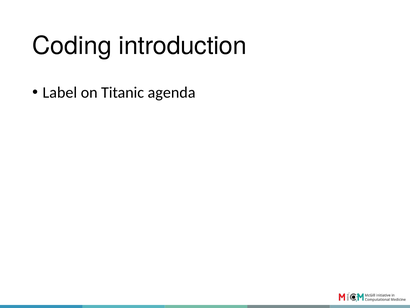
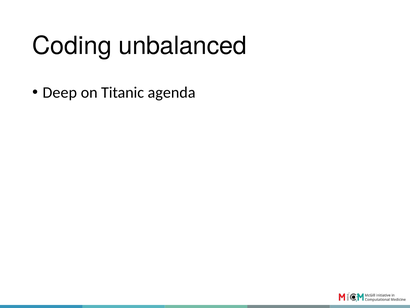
introduction: introduction -> unbalanced
Label: Label -> Deep
